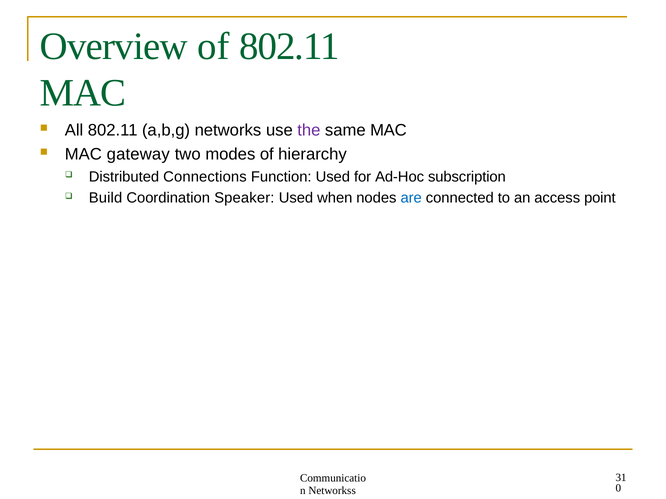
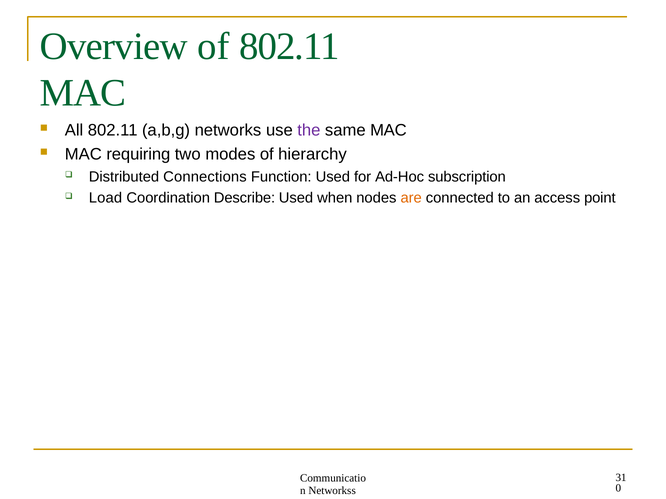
gateway: gateway -> requiring
Build: Build -> Load
Speaker: Speaker -> Describe
are colour: blue -> orange
